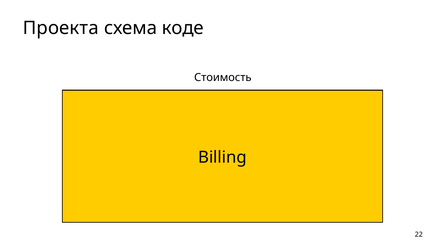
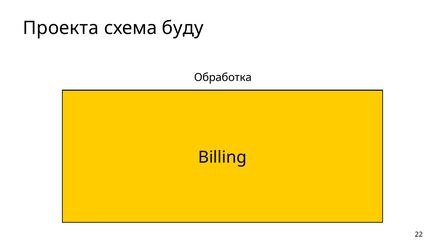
коде: коде -> буду
Стоимость: Стоимость -> Обработка
